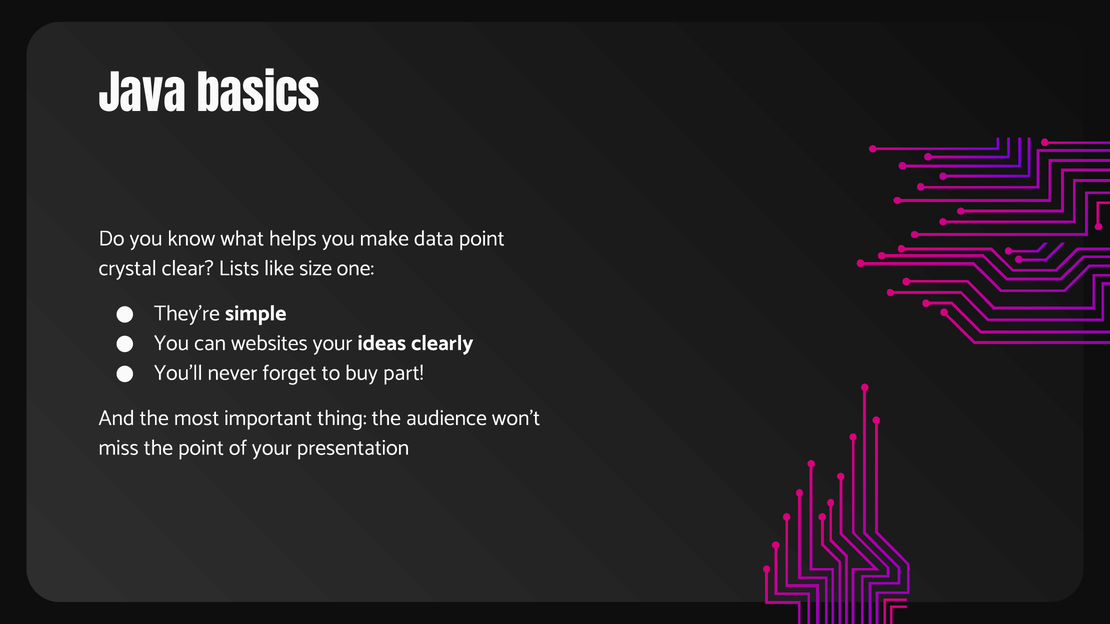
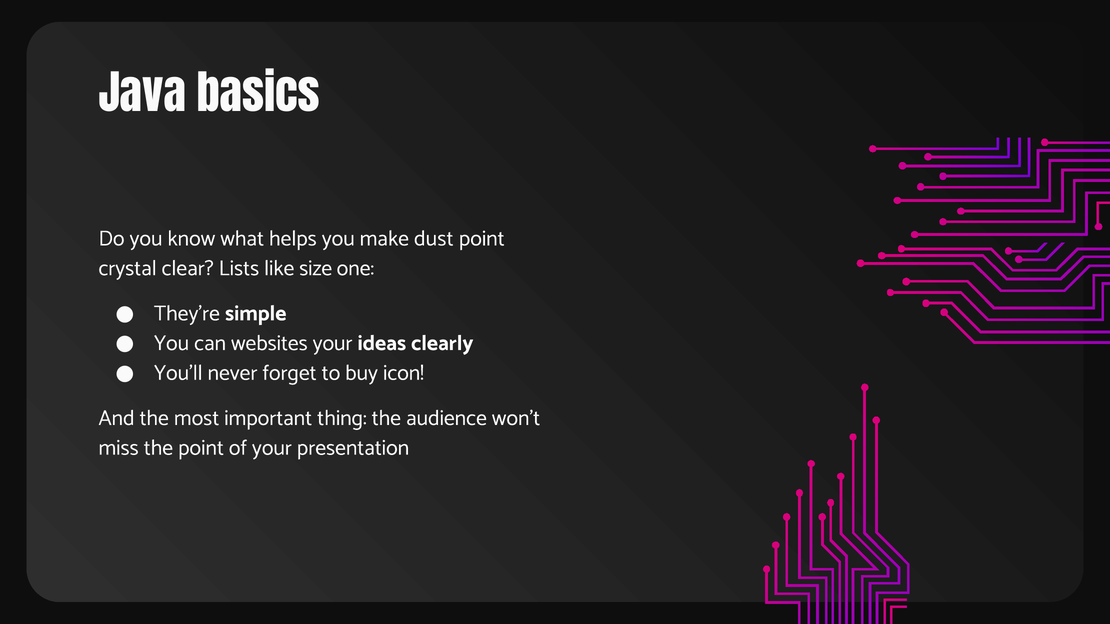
data: data -> dust
part: part -> icon
